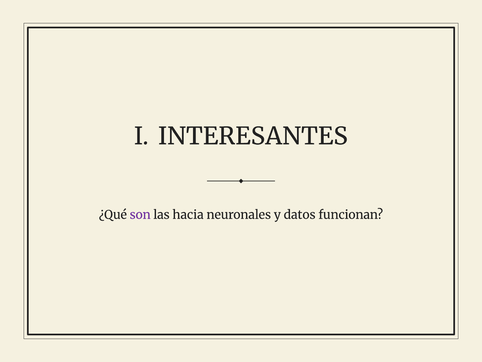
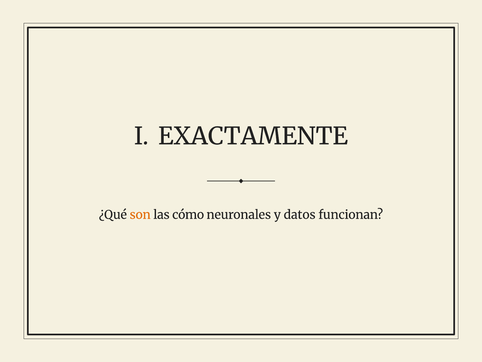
INTERESANTES: INTERESANTES -> EXACTAMENTE
son colour: purple -> orange
hacia: hacia -> cómo
